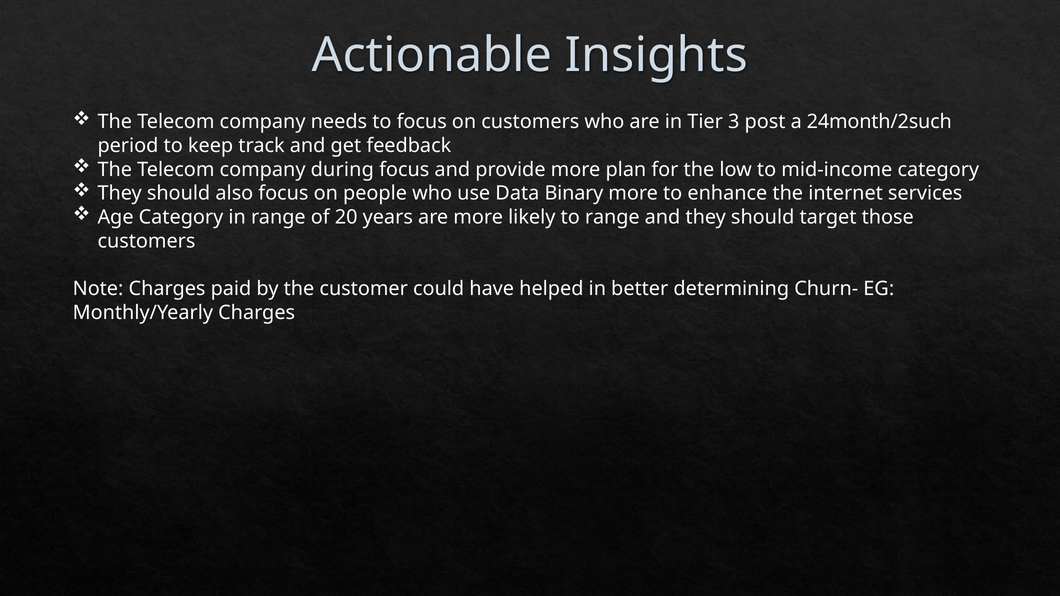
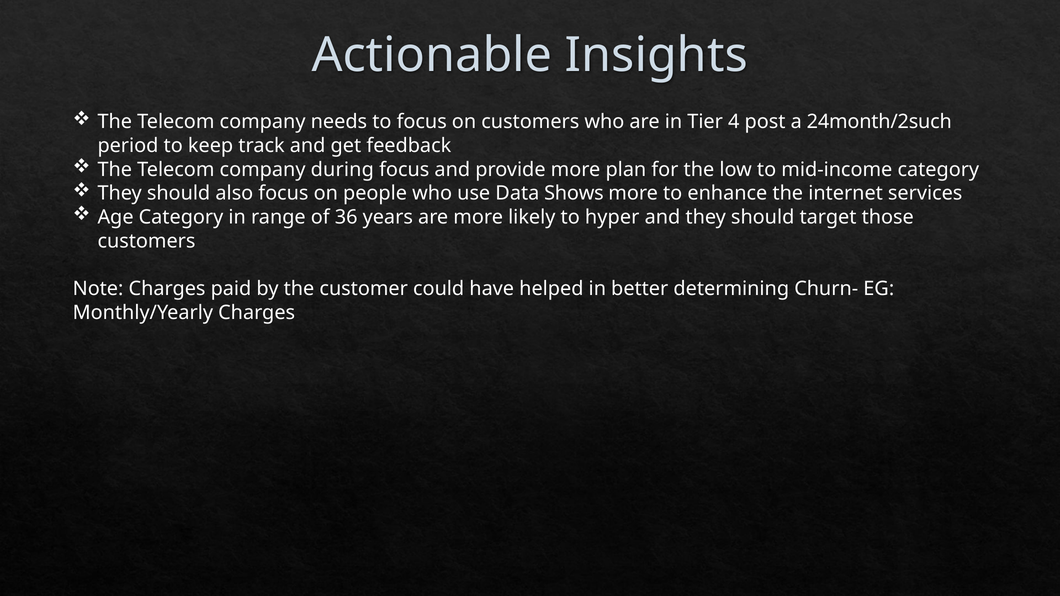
3: 3 -> 4
Binary: Binary -> Shows
20: 20 -> 36
to range: range -> hyper
